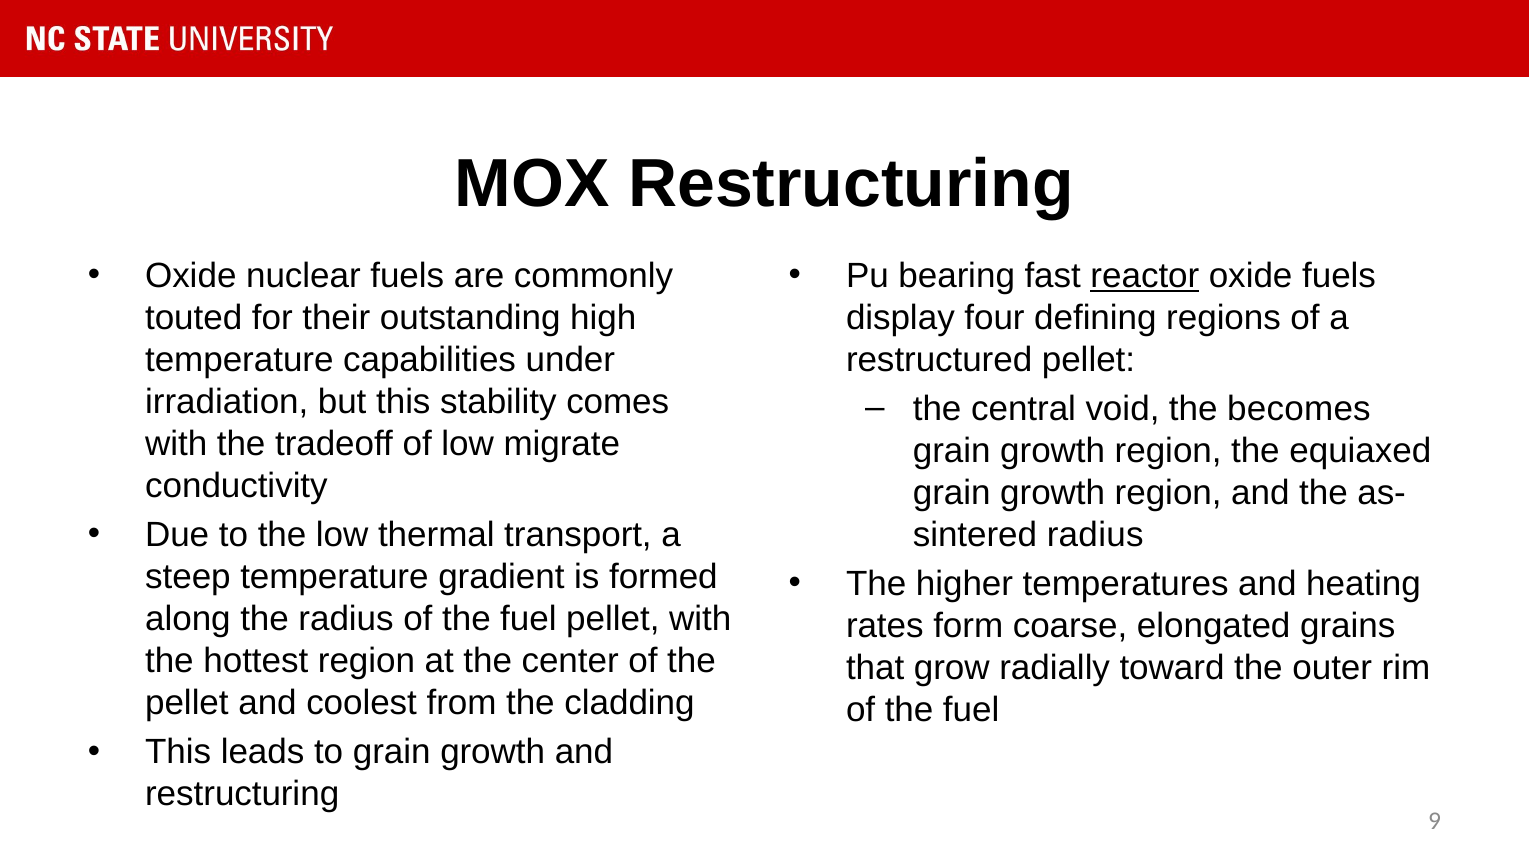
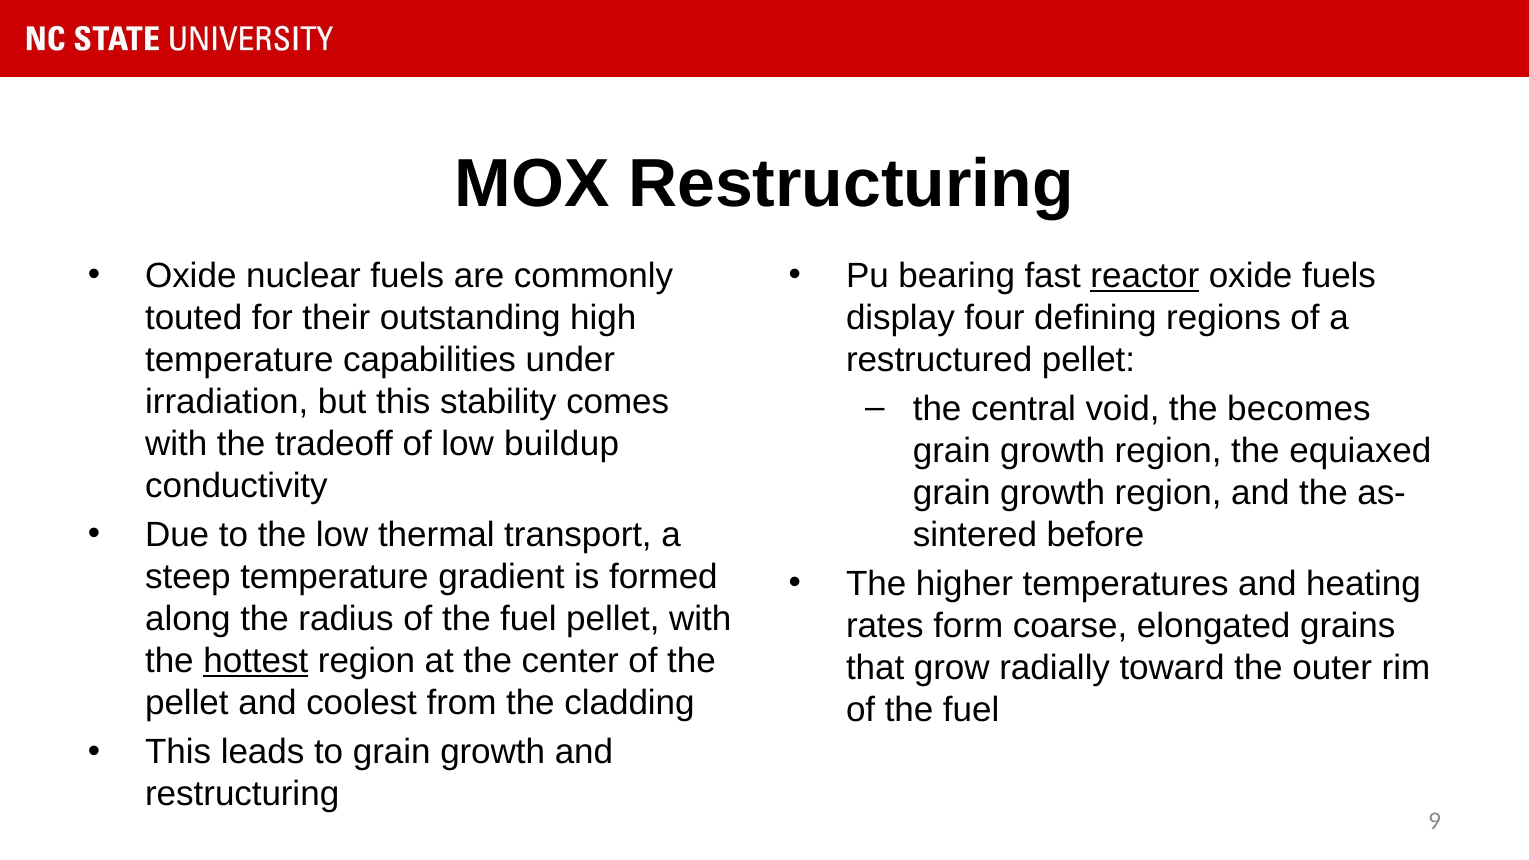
migrate: migrate -> buildup
radius at (1095, 535): radius -> before
hottest underline: none -> present
